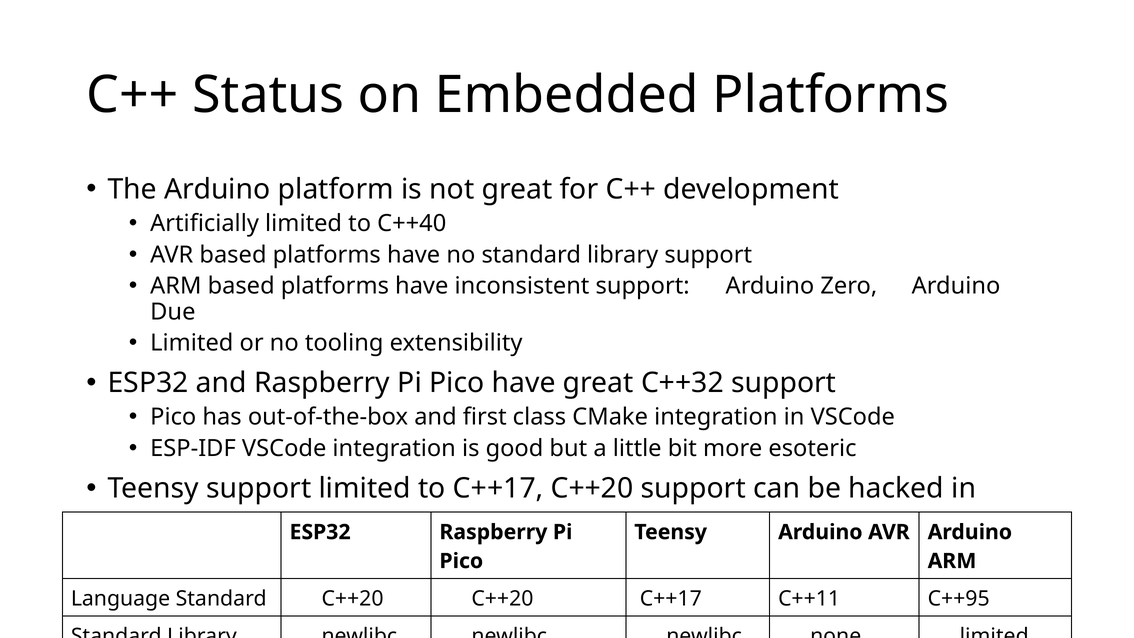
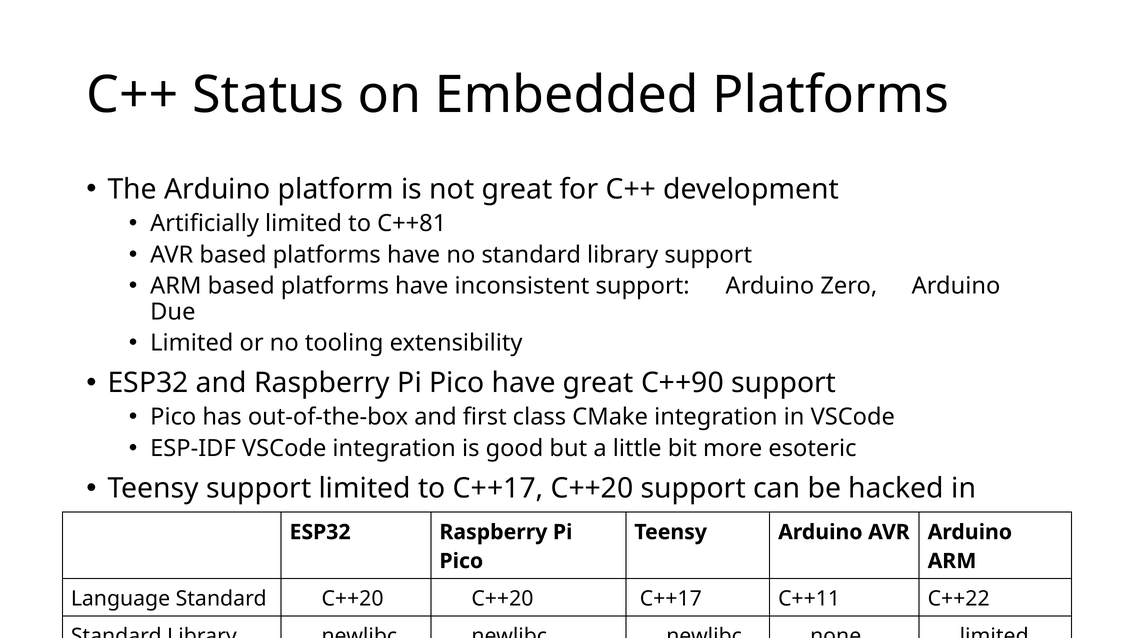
C++40: C++40 -> C++81
C++32: C++32 -> C++90
C++95: C++95 -> C++22
